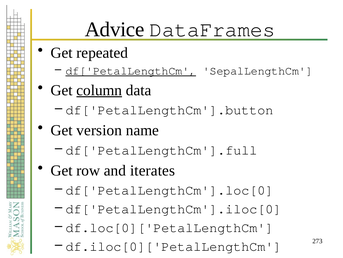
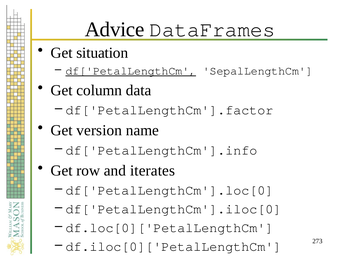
repeated: repeated -> situation
column underline: present -> none
df['PetalLengthCm'].button: df['PetalLengthCm'].button -> df['PetalLengthCm'].factor
df['PetalLengthCm'].full: df['PetalLengthCm'].full -> df['PetalLengthCm'].info
